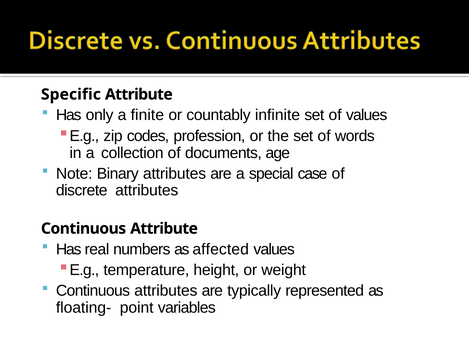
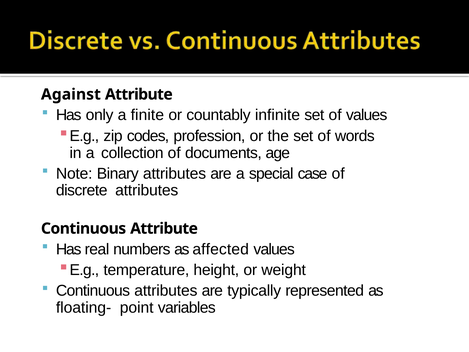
Specific: Specific -> Against
